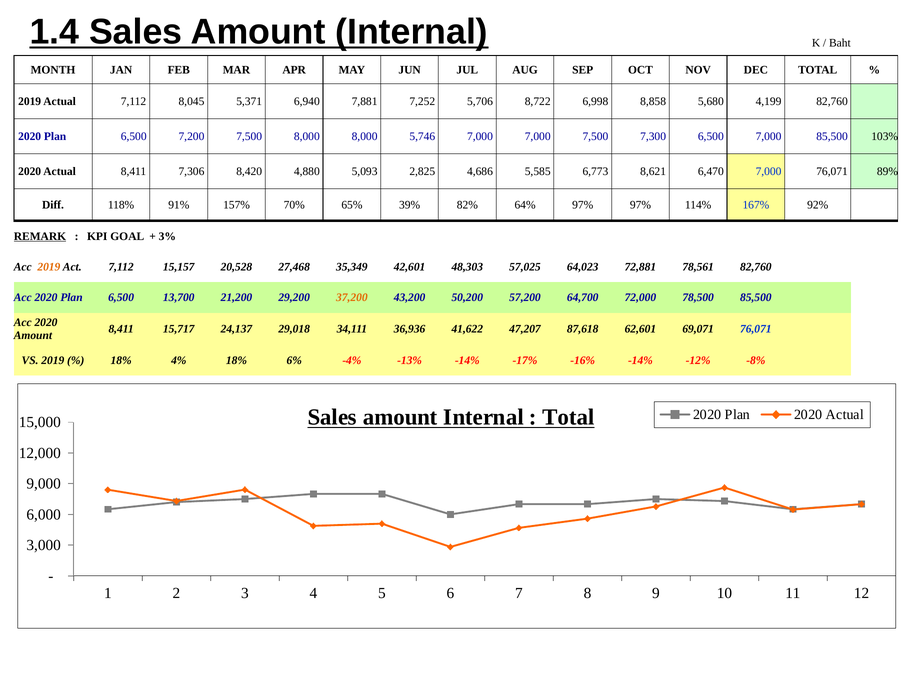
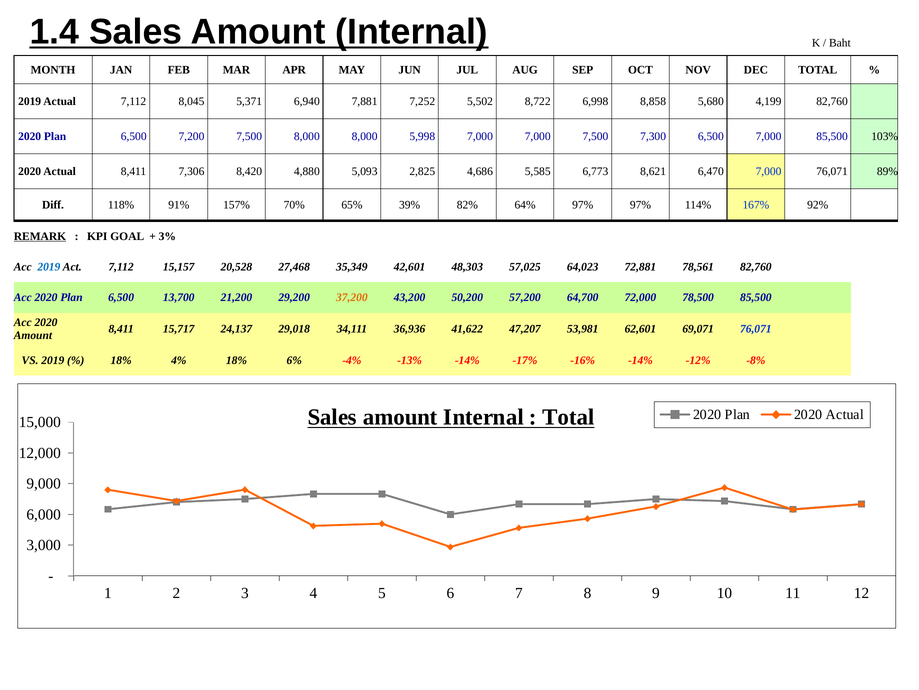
5,706: 5,706 -> 5,502
5,746: 5,746 -> 5,998
2019 at (49, 267) colour: orange -> blue
87,618: 87,618 -> 53,981
